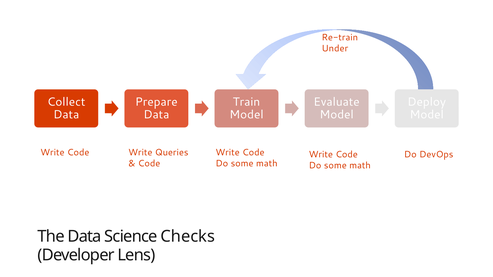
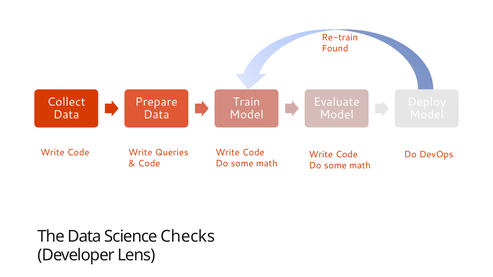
Under: Under -> Found
